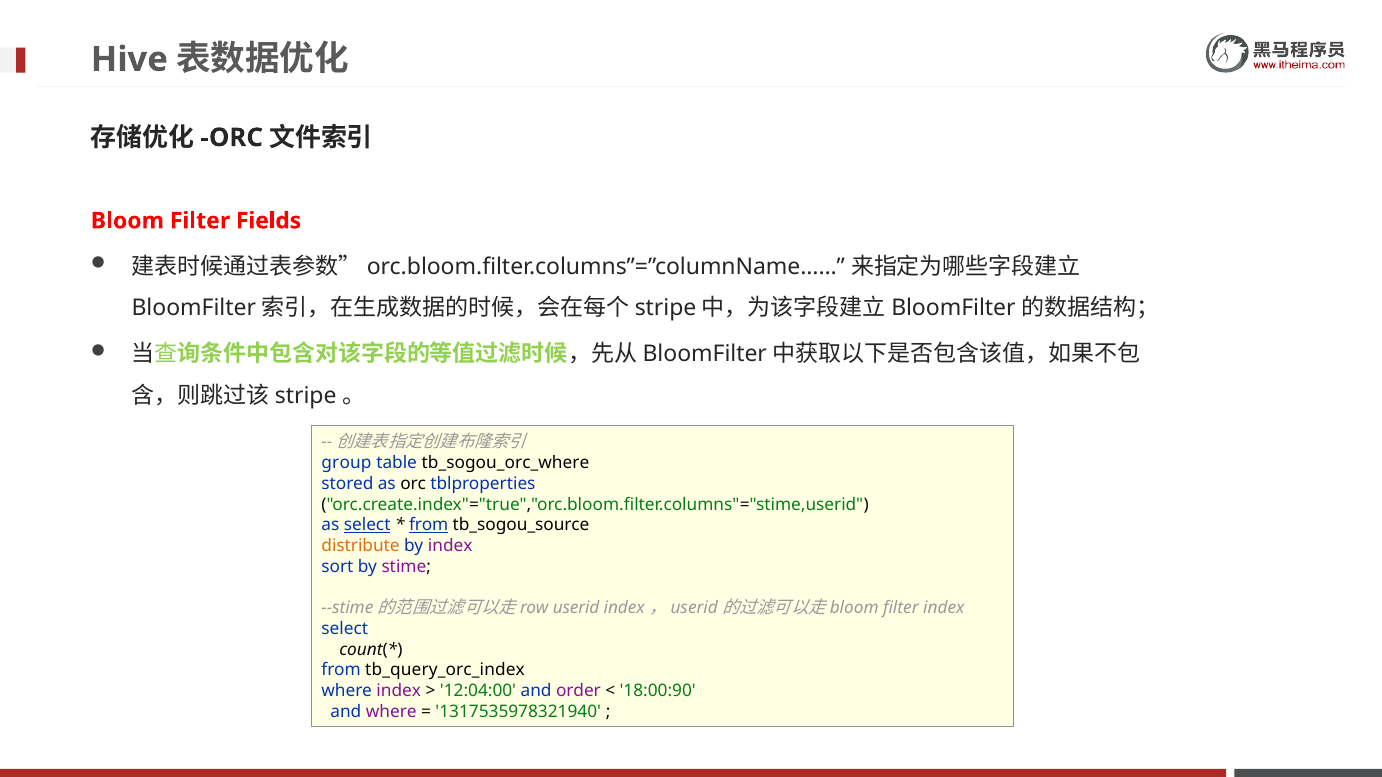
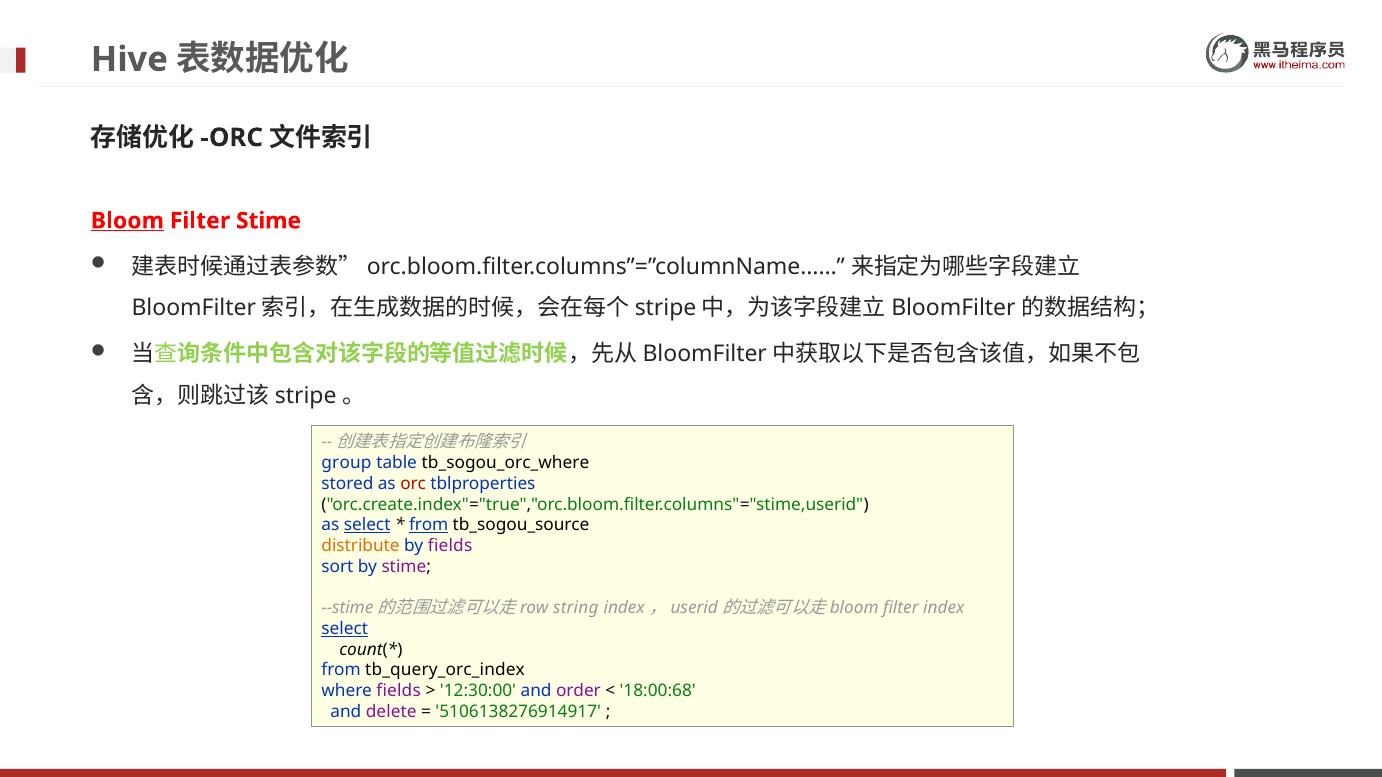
Bloom underline: none -> present
Filter Fields: Fields -> Stime
orc at (413, 484) colour: black -> red
by index: index -> fields
userid: userid -> string
select at (345, 629) underline: none -> present
where index: index -> fields
12:04:00: 12:04:00 -> 12:30:00
18:00:90: 18:00:90 -> 18:00:68
and where: where -> delete
1317535978321940: 1317535978321940 -> 5106138276914917
